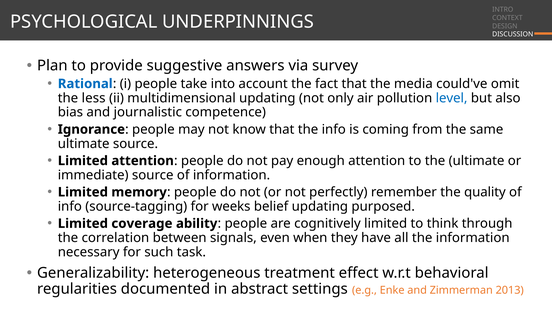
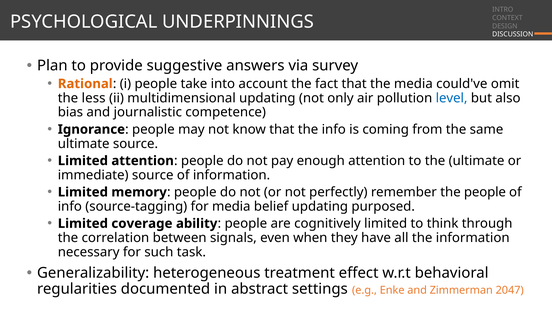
Rational colour: blue -> orange
the quality: quality -> people
for weeks: weeks -> media
2013: 2013 -> 2047
